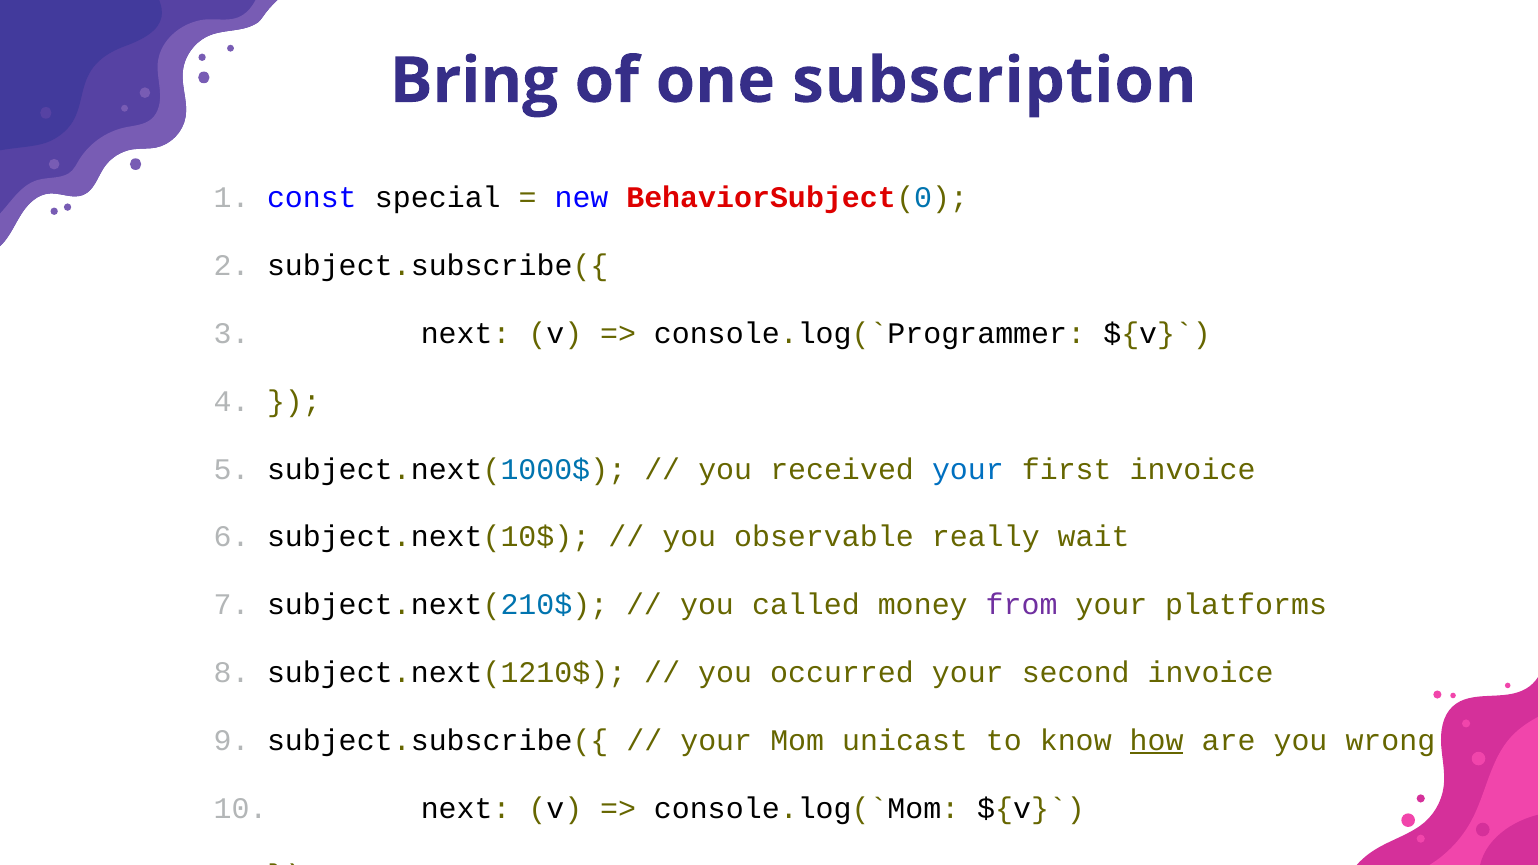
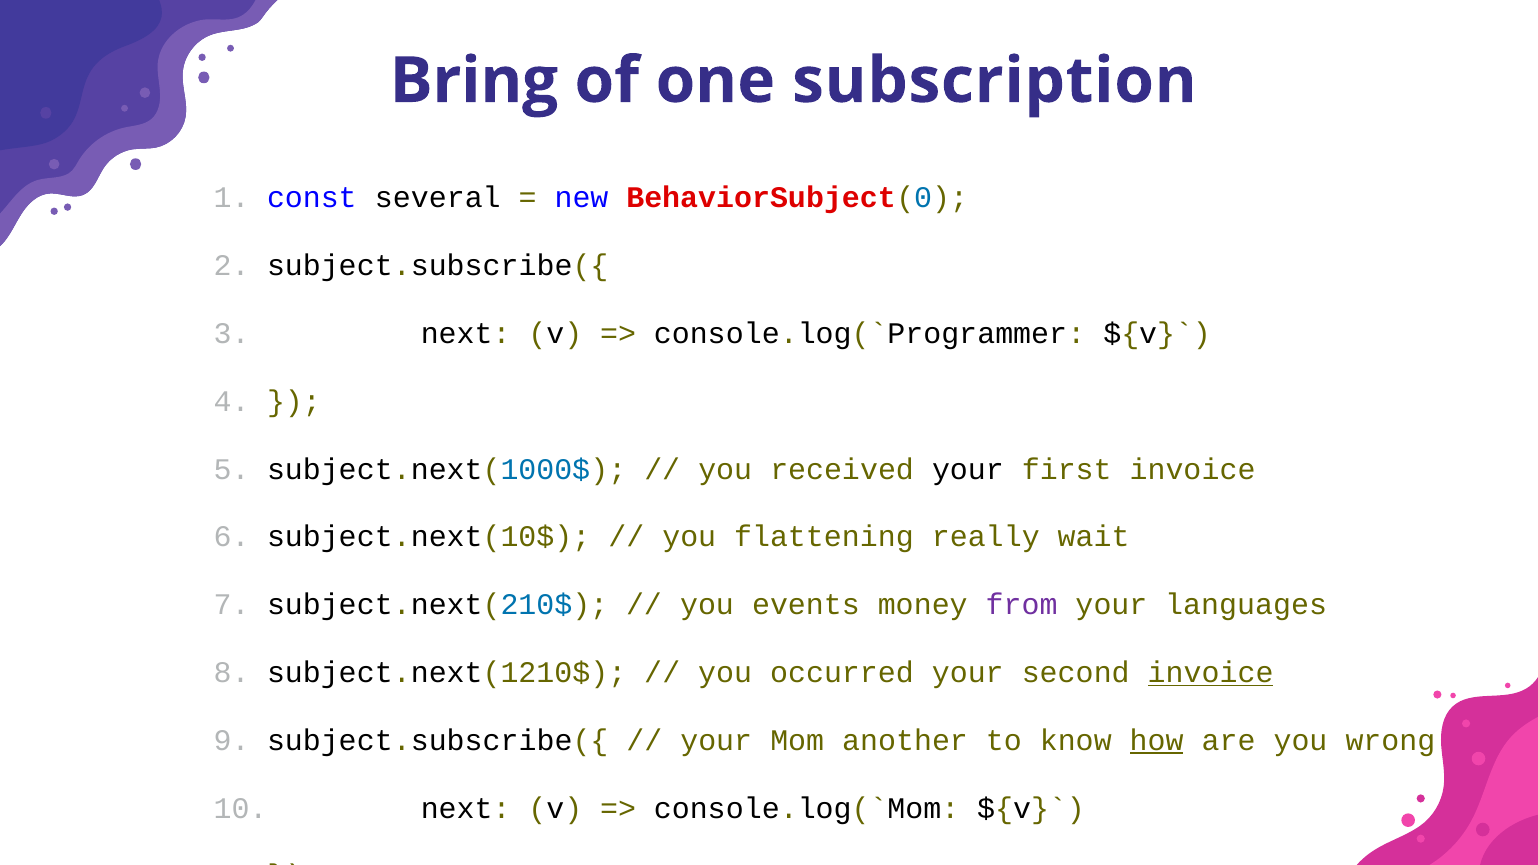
special: special -> several
your at (968, 469) colour: blue -> black
observable: observable -> flattening
called: called -> events
platforms: platforms -> languages
invoice at (1210, 673) underline: none -> present
unicast: unicast -> another
